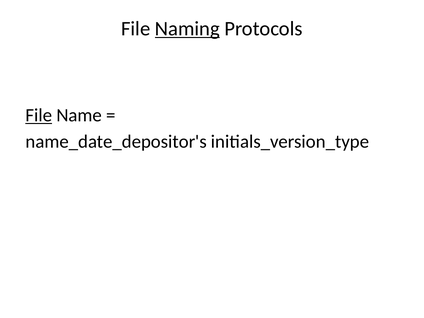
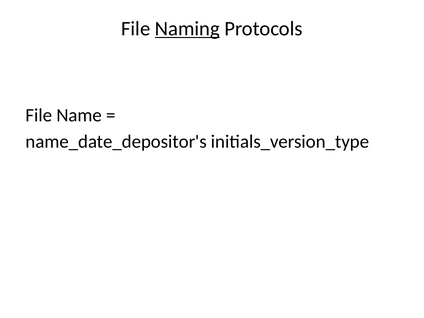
File at (39, 115) underline: present -> none
